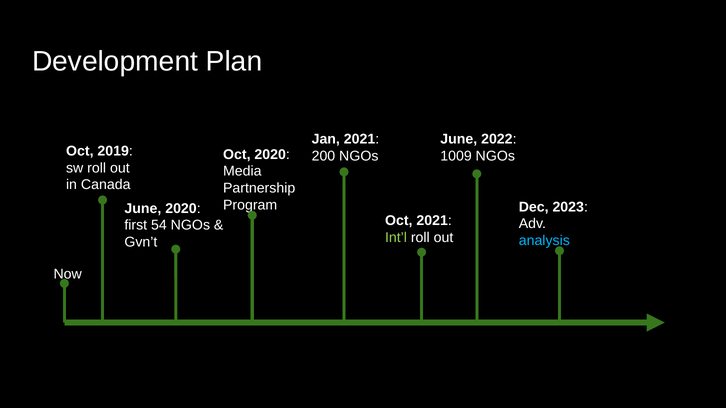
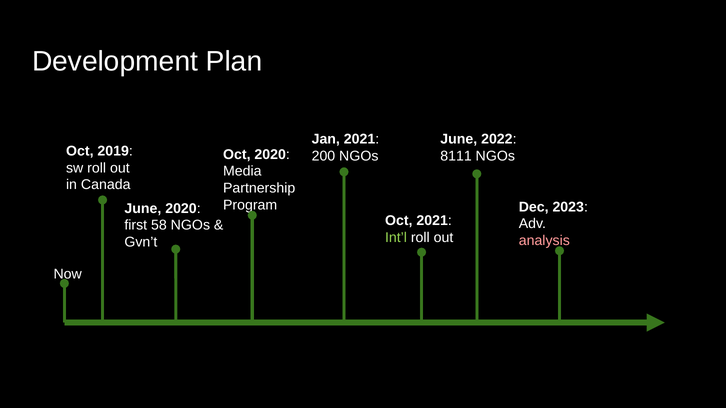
1009: 1009 -> 8111
54: 54 -> 58
analysis colour: light blue -> pink
